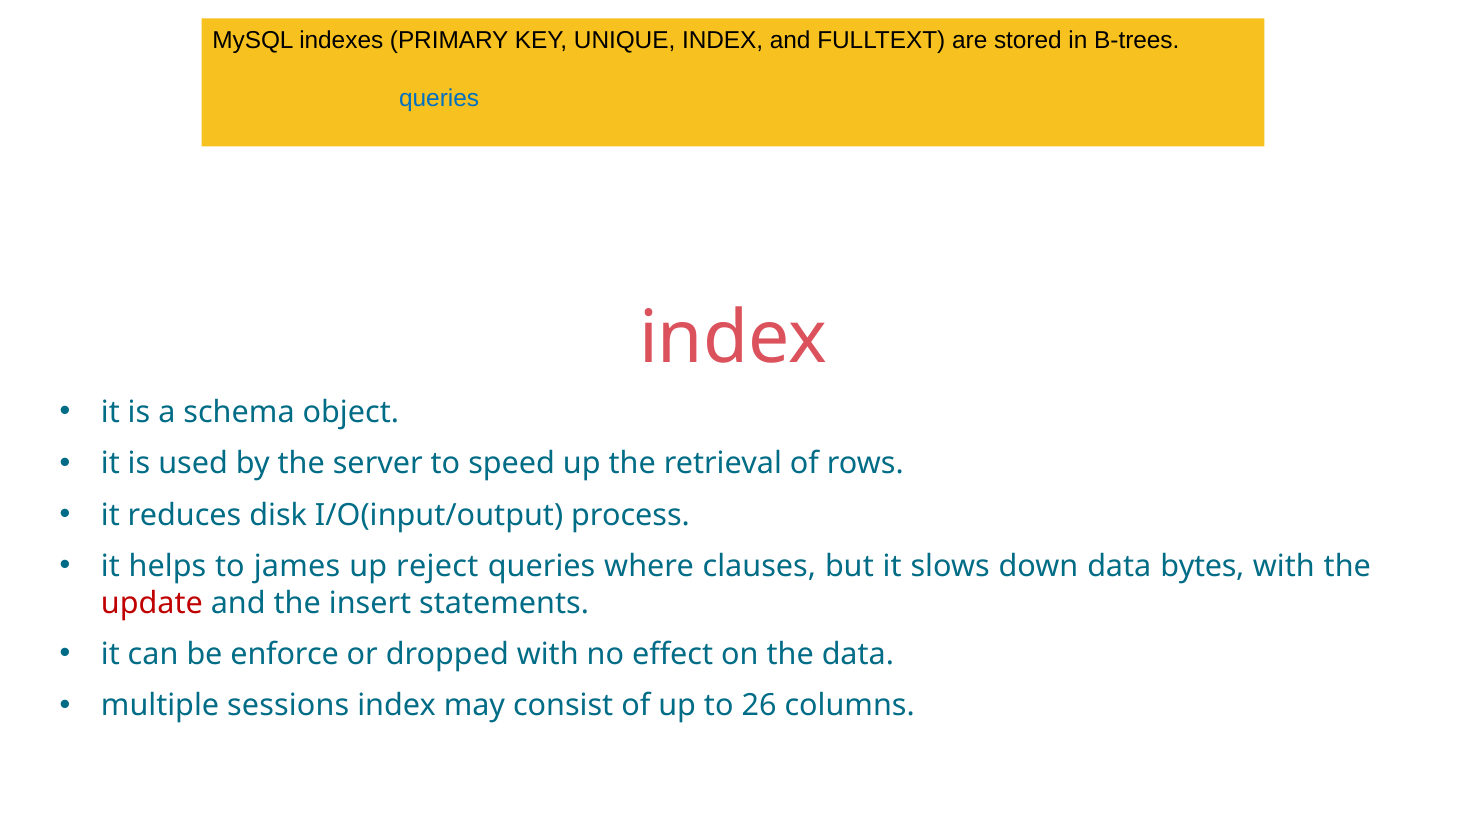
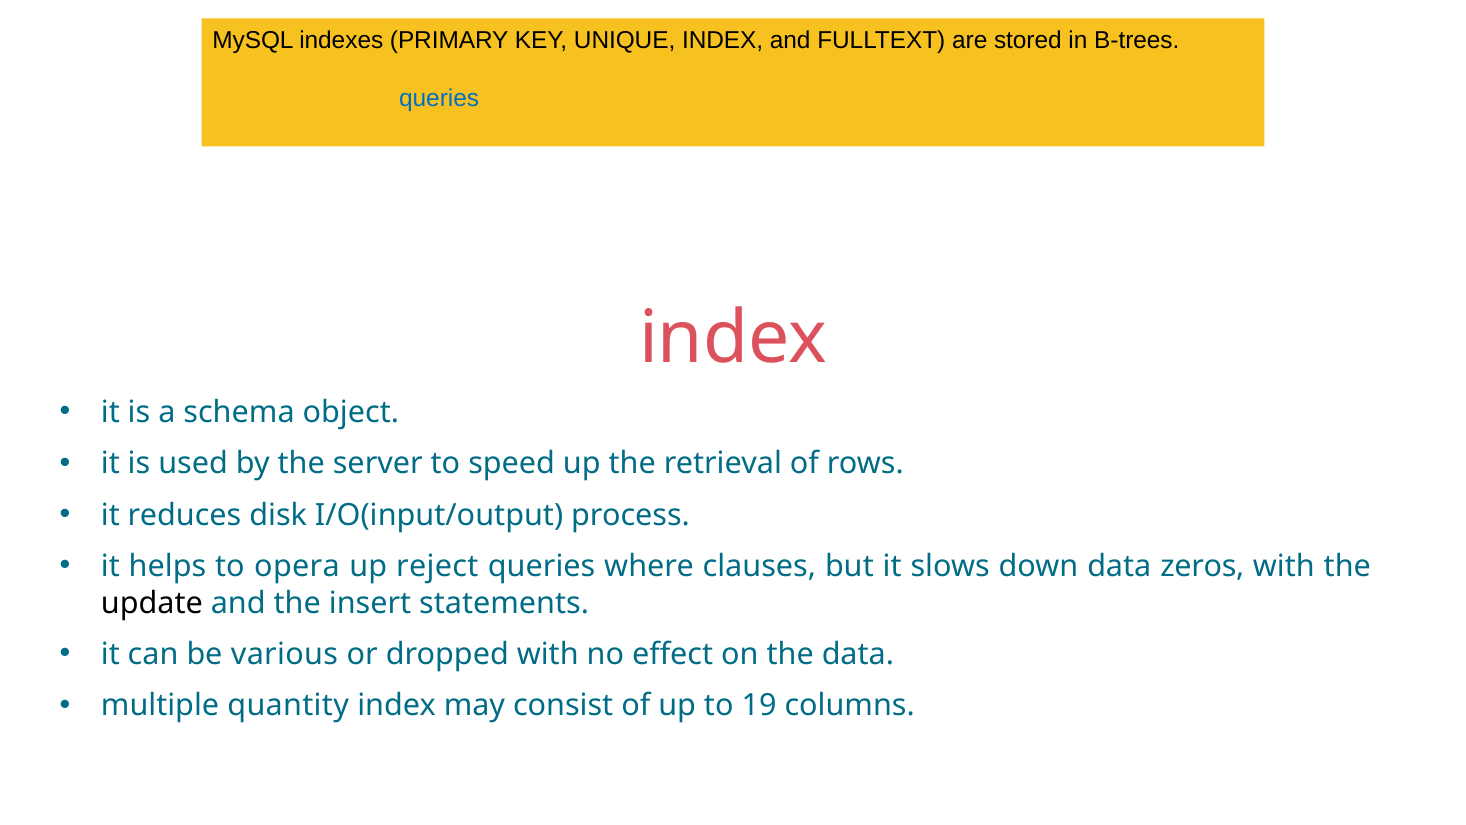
james: james -> opera
bytes: bytes -> zeros
update colour: red -> black
enforce: enforce -> various
sessions: sessions -> quantity
26: 26 -> 19
